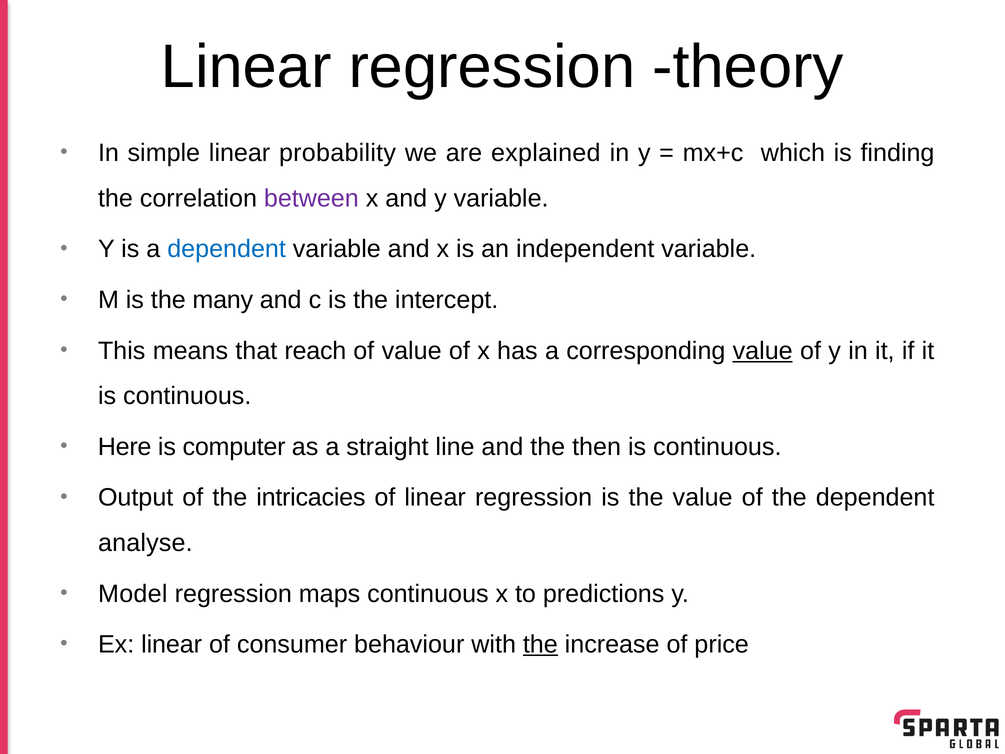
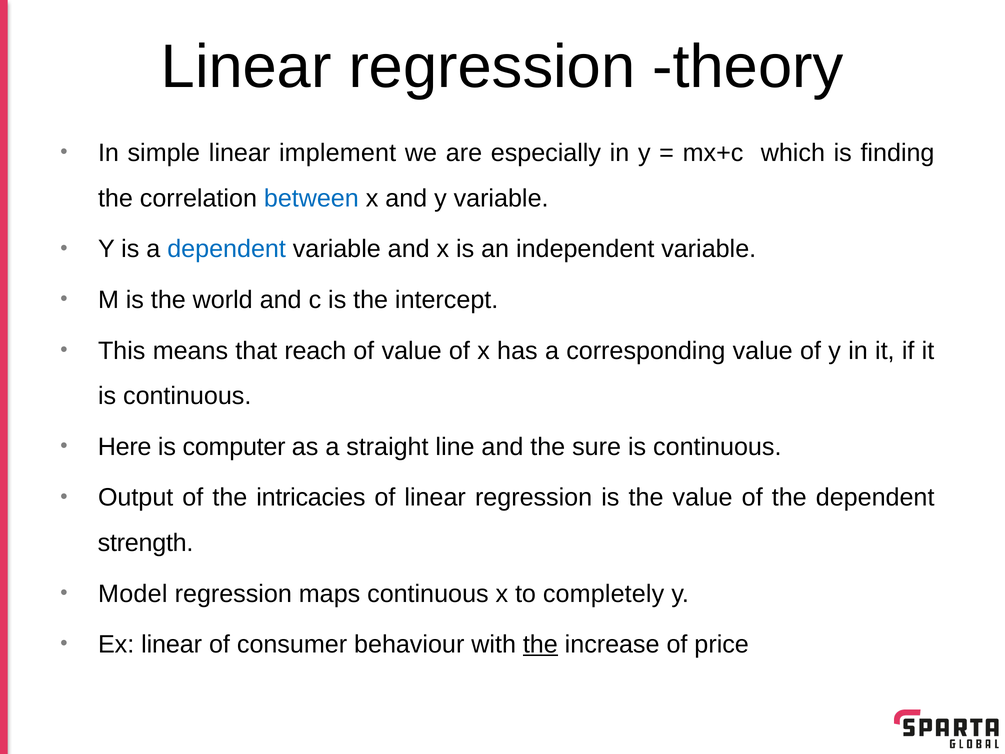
probability: probability -> implement
explained: explained -> especially
between colour: purple -> blue
many: many -> world
value at (763, 351) underline: present -> none
then: then -> sure
analyse: analyse -> strength
predictions: predictions -> completely
